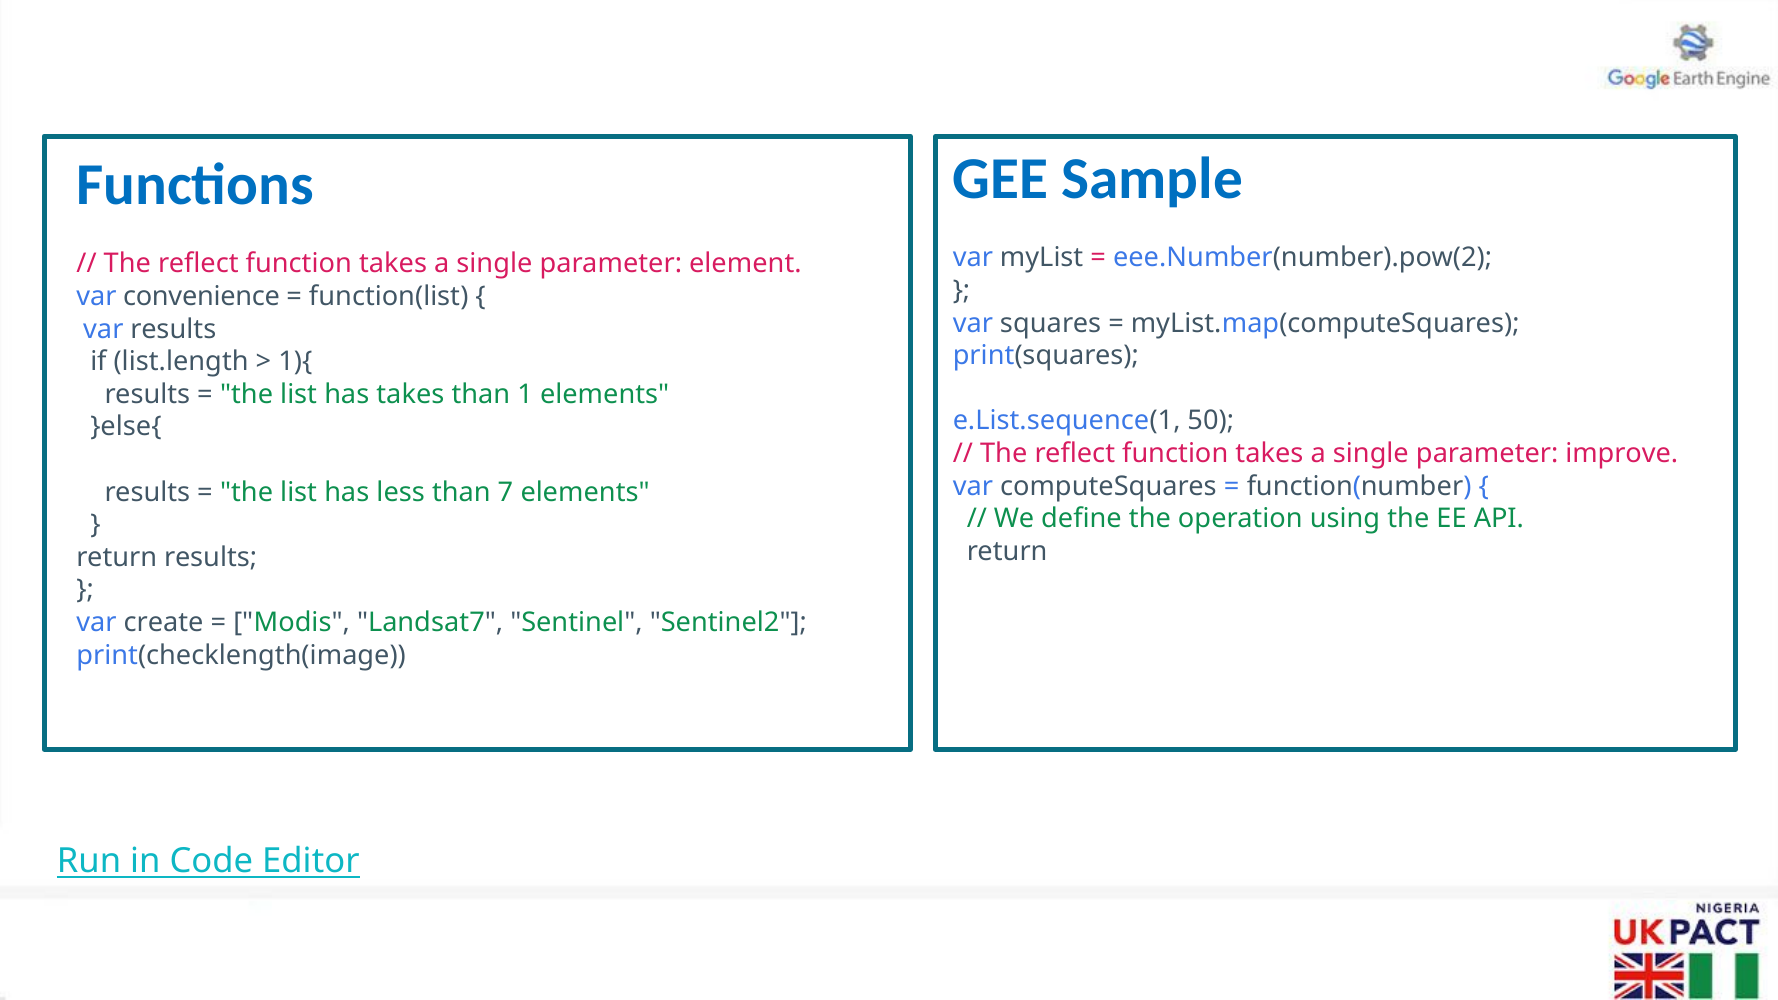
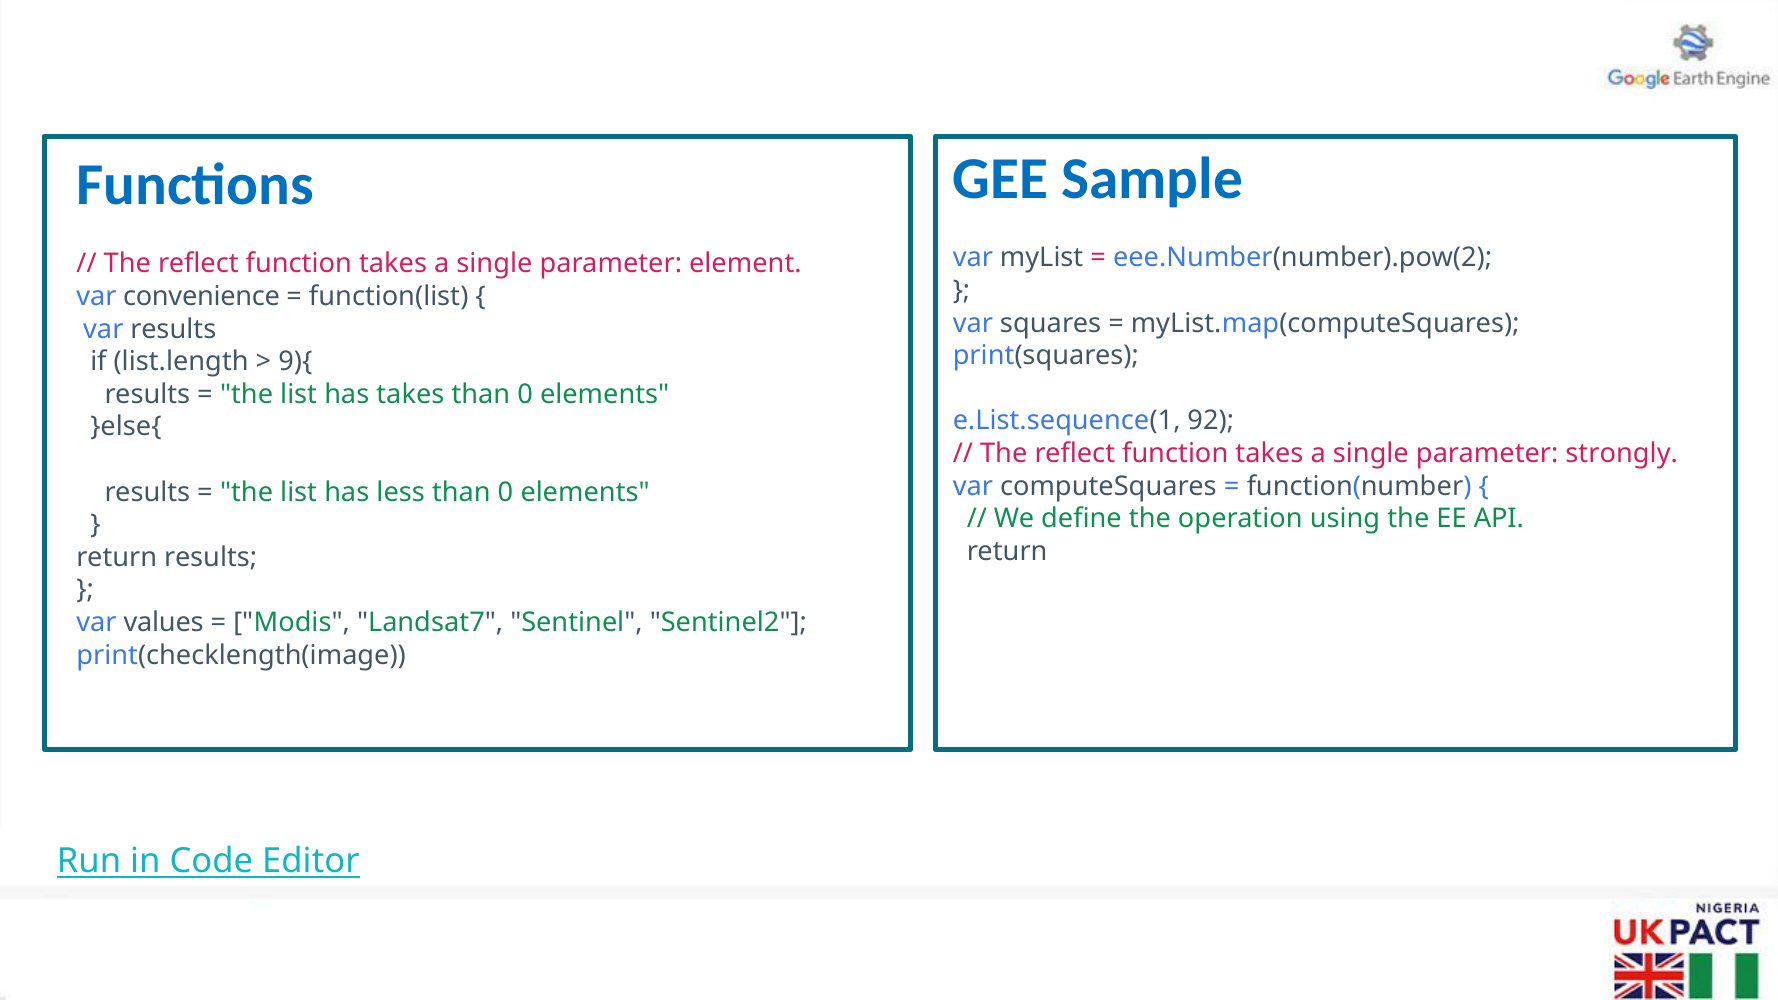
1){: 1){ -> 9){
1 at (525, 394): 1 -> 0
50: 50 -> 92
improve: improve -> strongly
less than 7: 7 -> 0
create: create -> values
